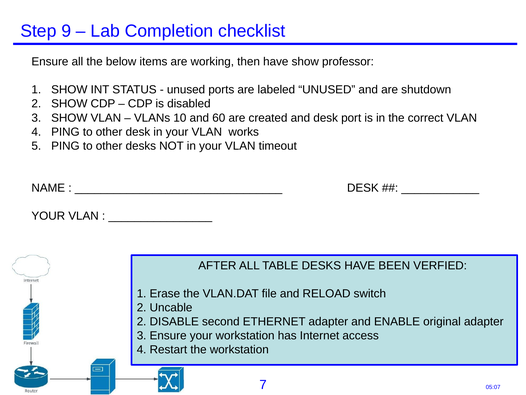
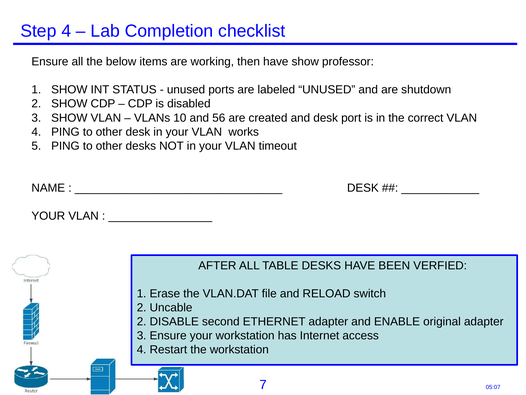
Step 9: 9 -> 4
60: 60 -> 56
